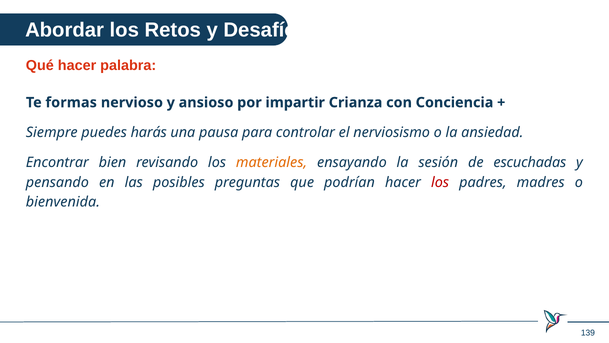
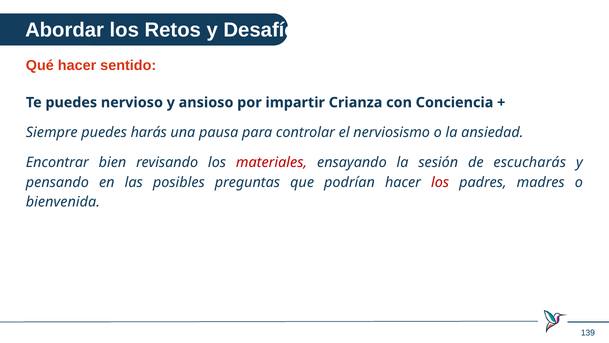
palabra: palabra -> sentido
Te formas: formas -> puedes
materiales colour: orange -> red
escuchadas: escuchadas -> escucharás
